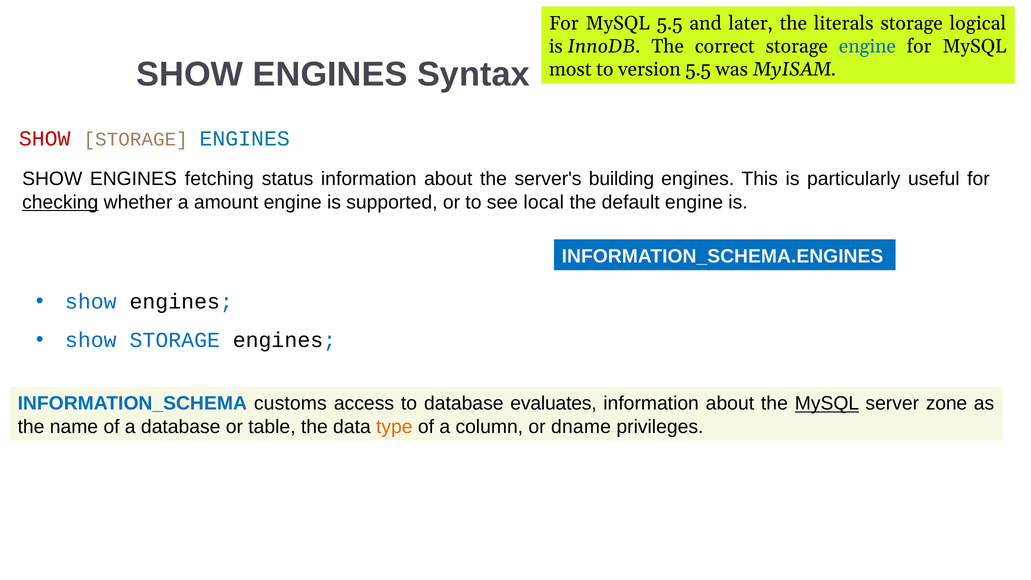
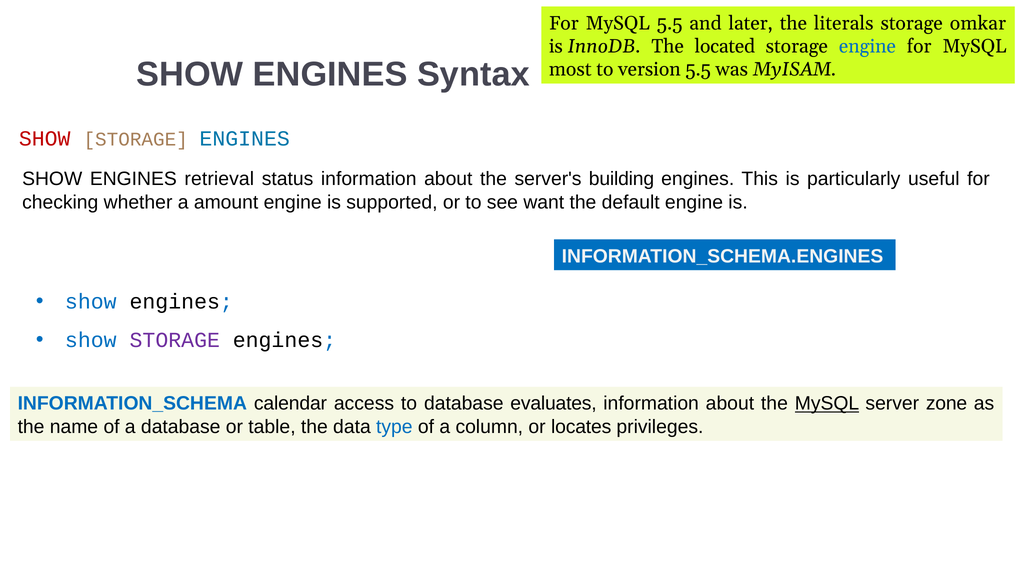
logical: logical -> omkar
correct: correct -> located
fetching: fetching -> retrieval
checking underline: present -> none
local: local -> want
STORAGE at (175, 340) colour: blue -> purple
customs: customs -> calendar
type colour: orange -> blue
dname: dname -> locates
